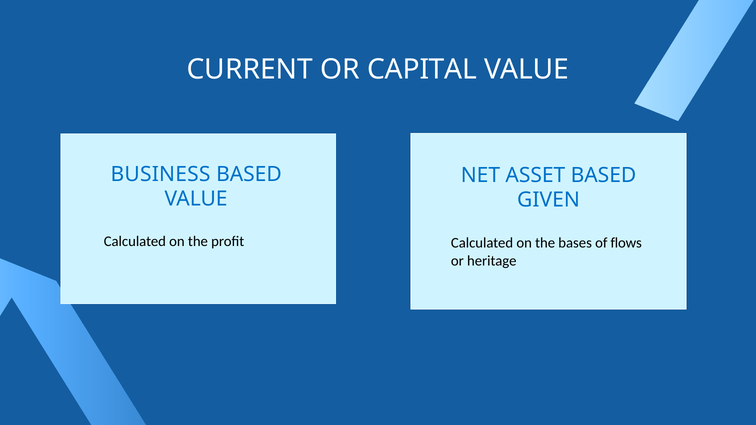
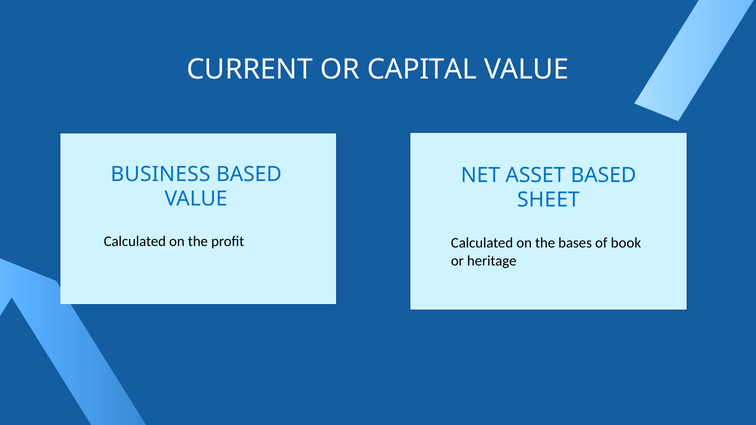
GIVEN: GIVEN -> SHEET
flows: flows -> book
